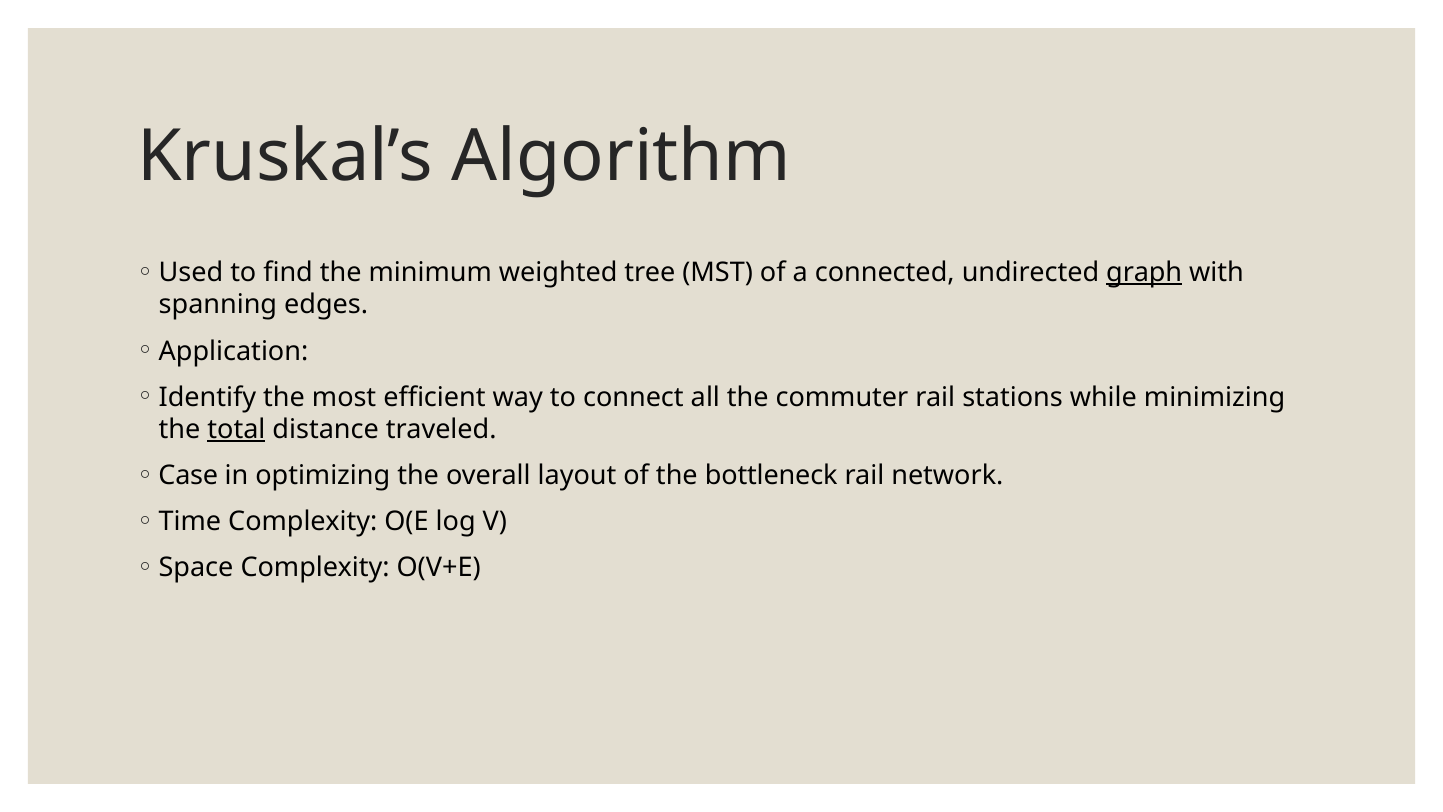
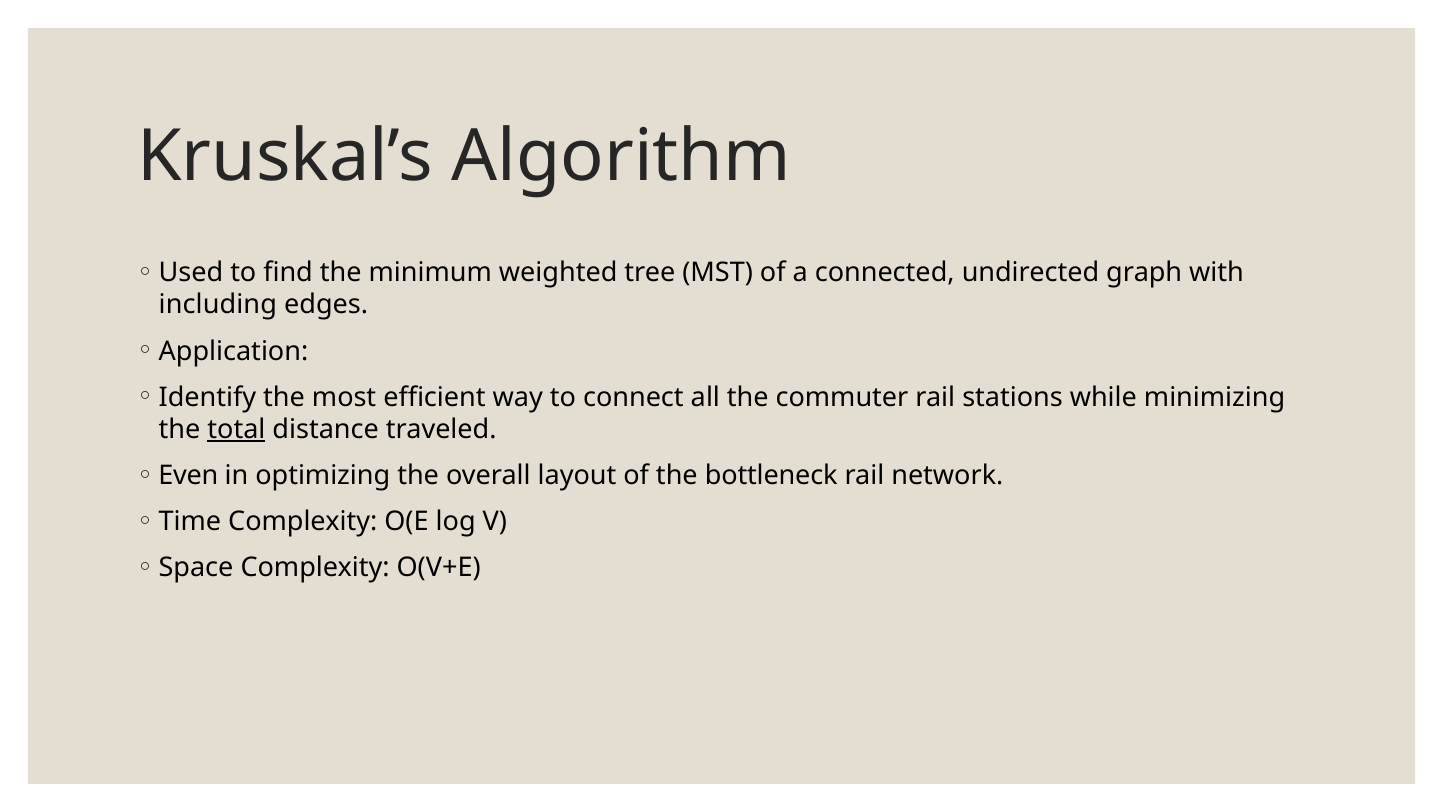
graph underline: present -> none
spanning: spanning -> including
Case: Case -> Even
